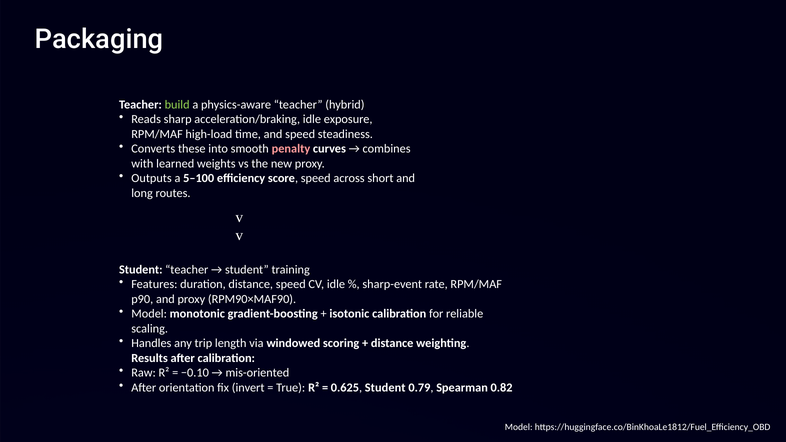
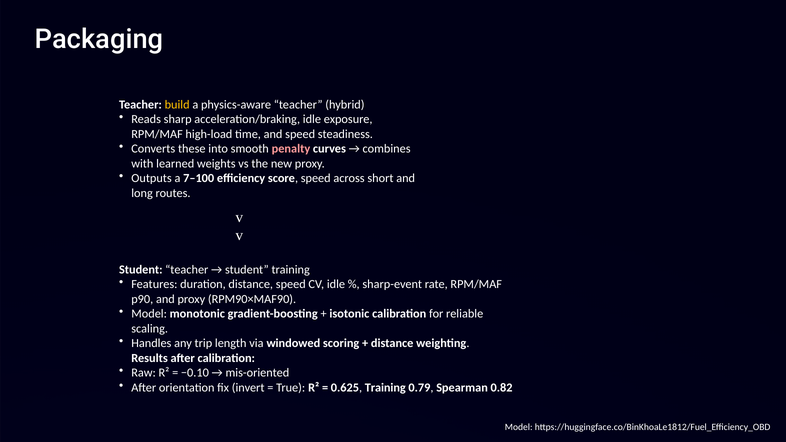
build colour: light green -> yellow
5–100: 5–100 -> 7–100
0.625 Student: Student -> Training
